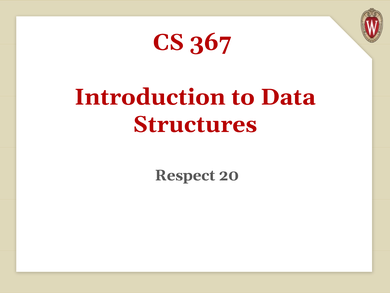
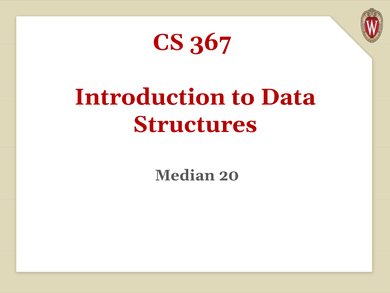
Respect: Respect -> Median
